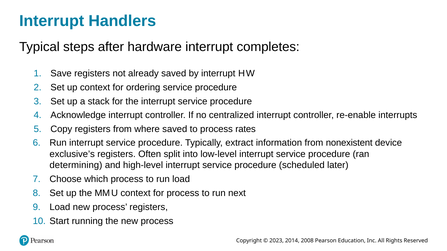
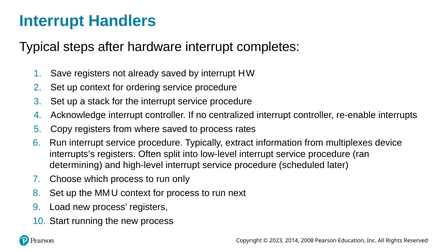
nonexistent: nonexistent -> multiplexes
exclusive’s: exclusive’s -> interrupts’s
run load: load -> only
